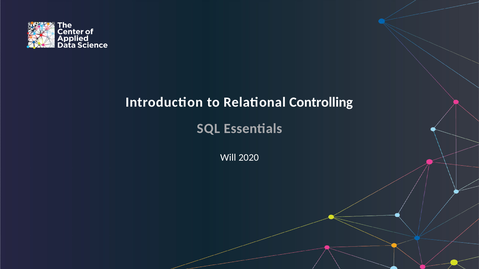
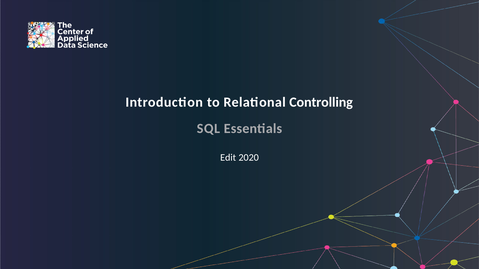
Will: Will -> Edit
